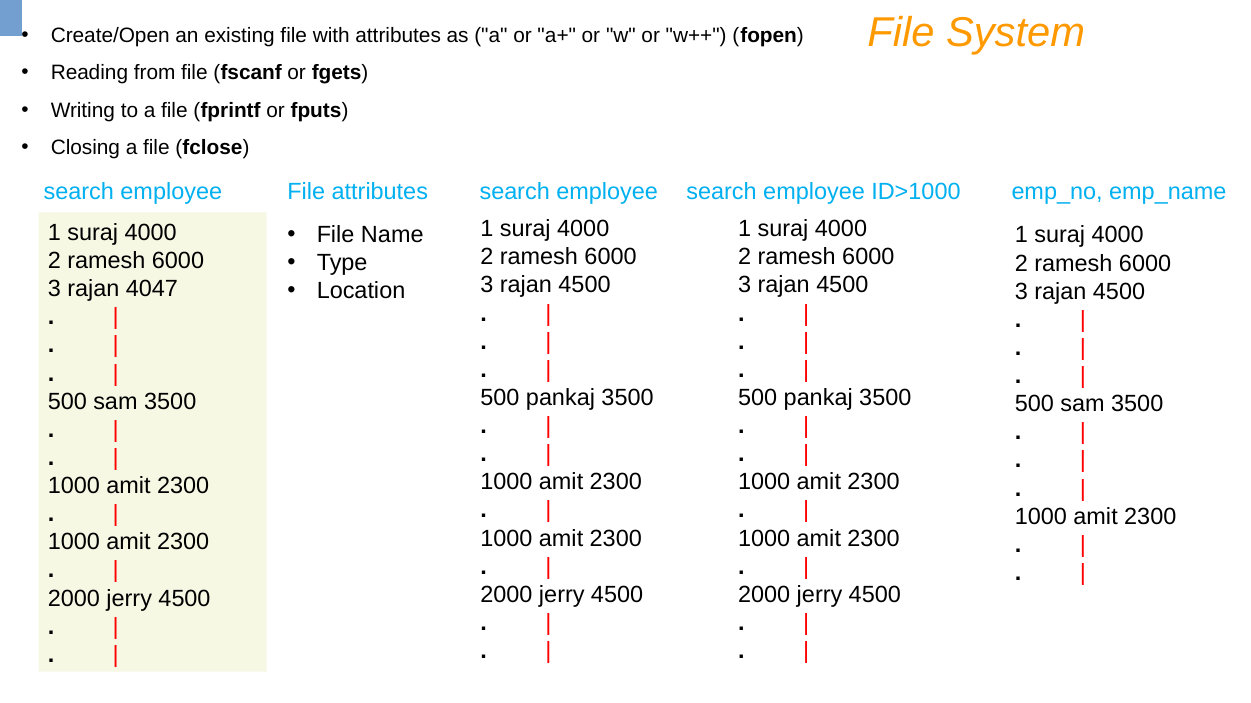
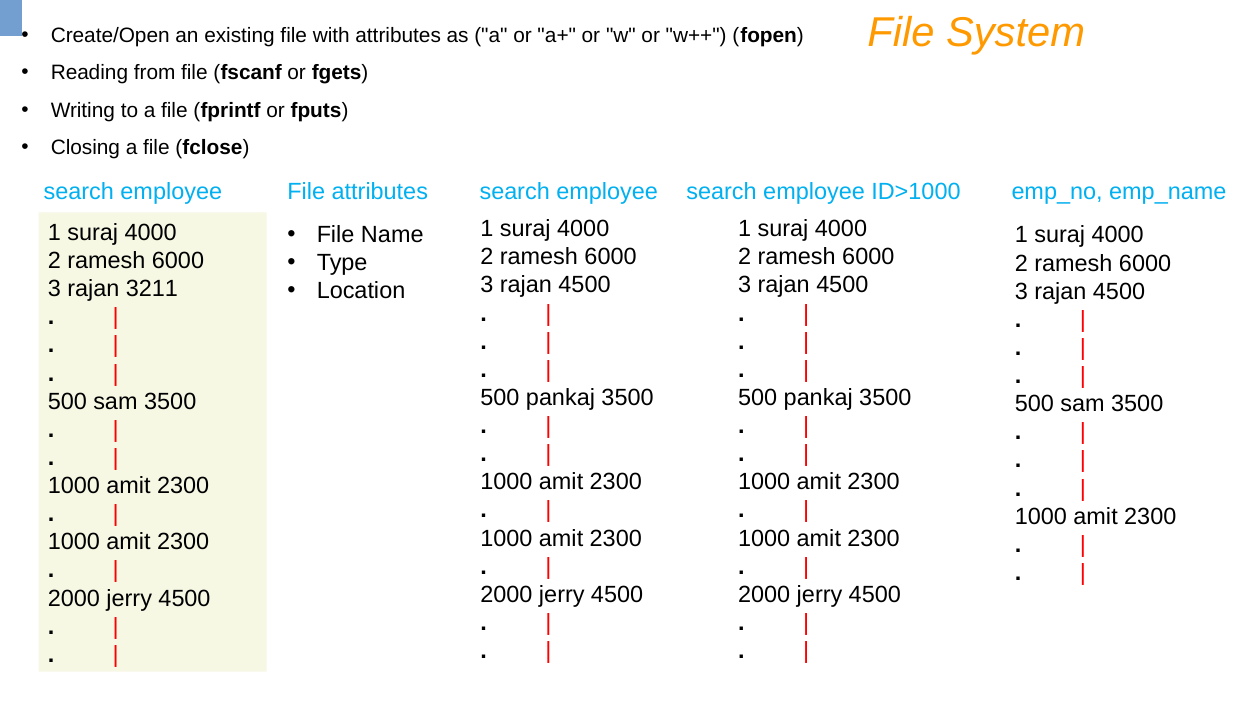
4047: 4047 -> 3211
